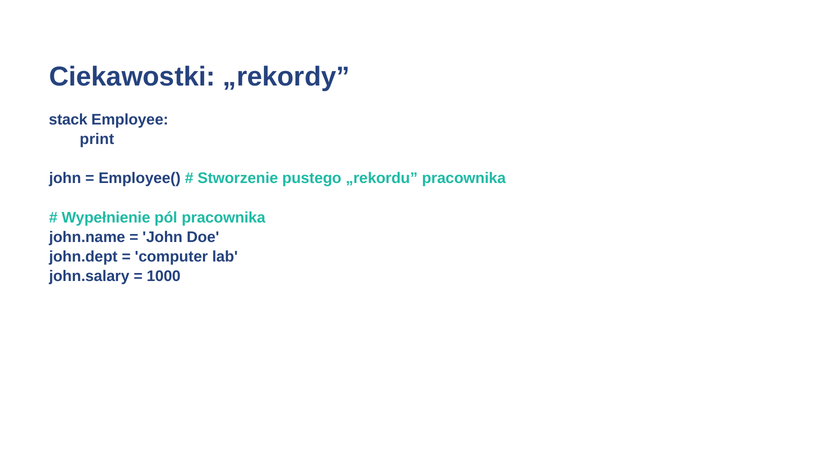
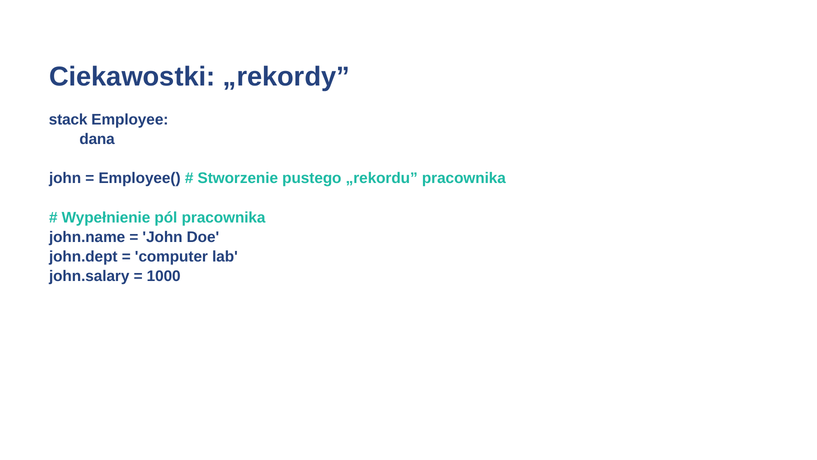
print: print -> dana
